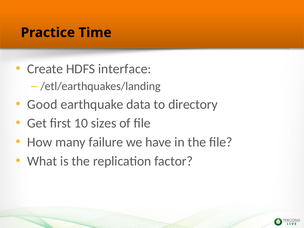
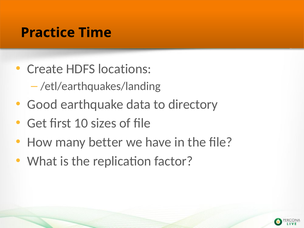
interface: interface -> locations
failure: failure -> better
